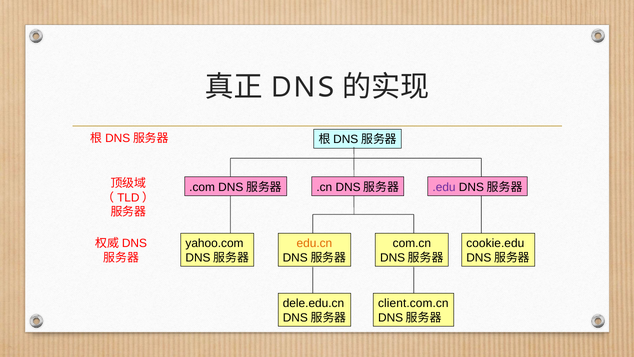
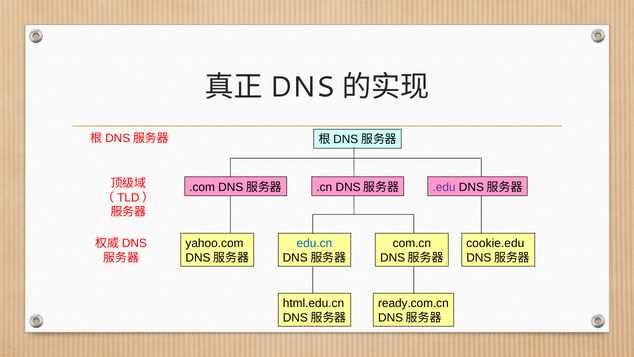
edu.cn colour: orange -> blue
client.com.cn: client.com.cn -> ready.com.cn
dele.edu.cn: dele.edu.cn -> html.edu.cn
